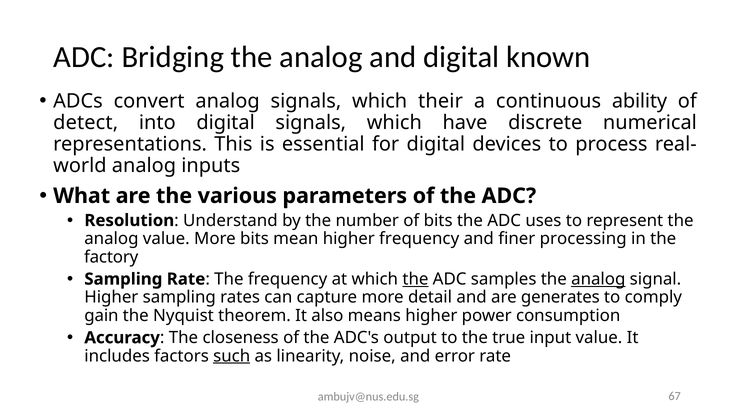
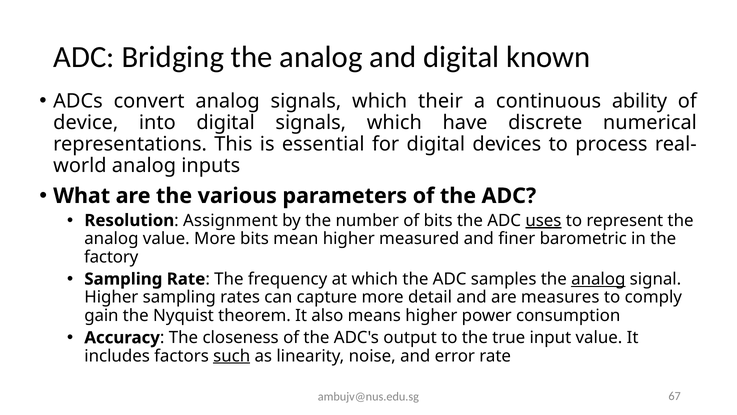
detect: detect -> device
Understand: Understand -> Assignment
uses underline: none -> present
higher frequency: frequency -> measured
processing: processing -> barometric
the at (415, 279) underline: present -> none
generates: generates -> measures
